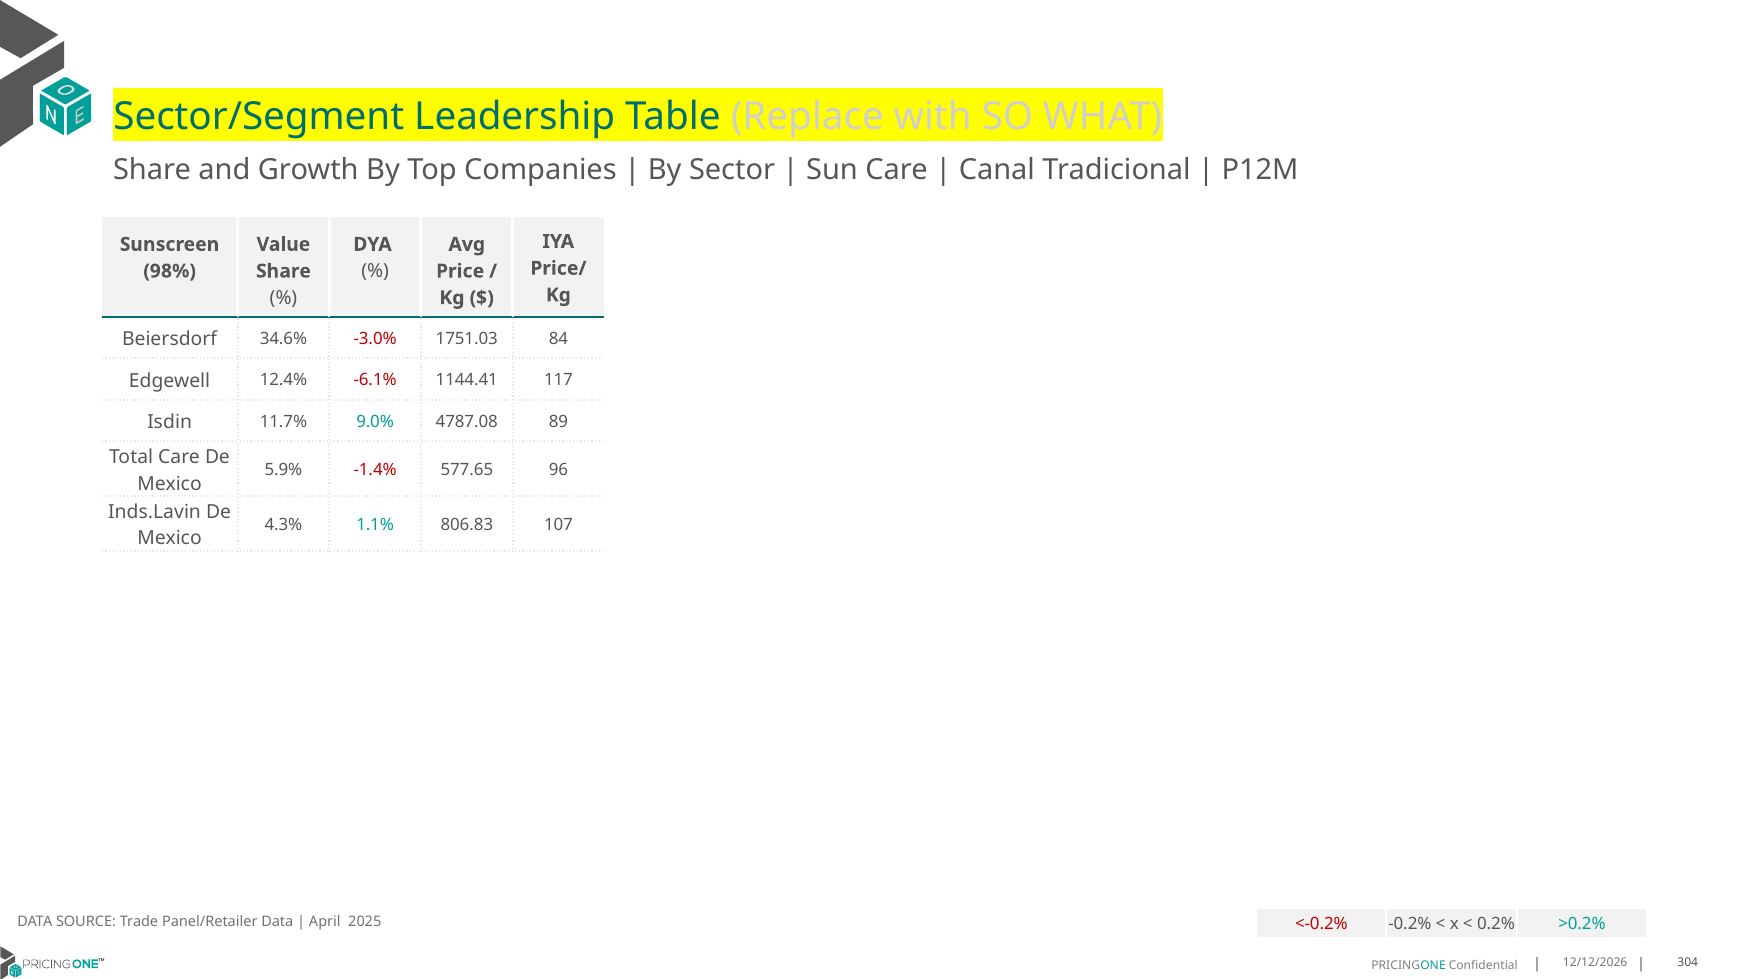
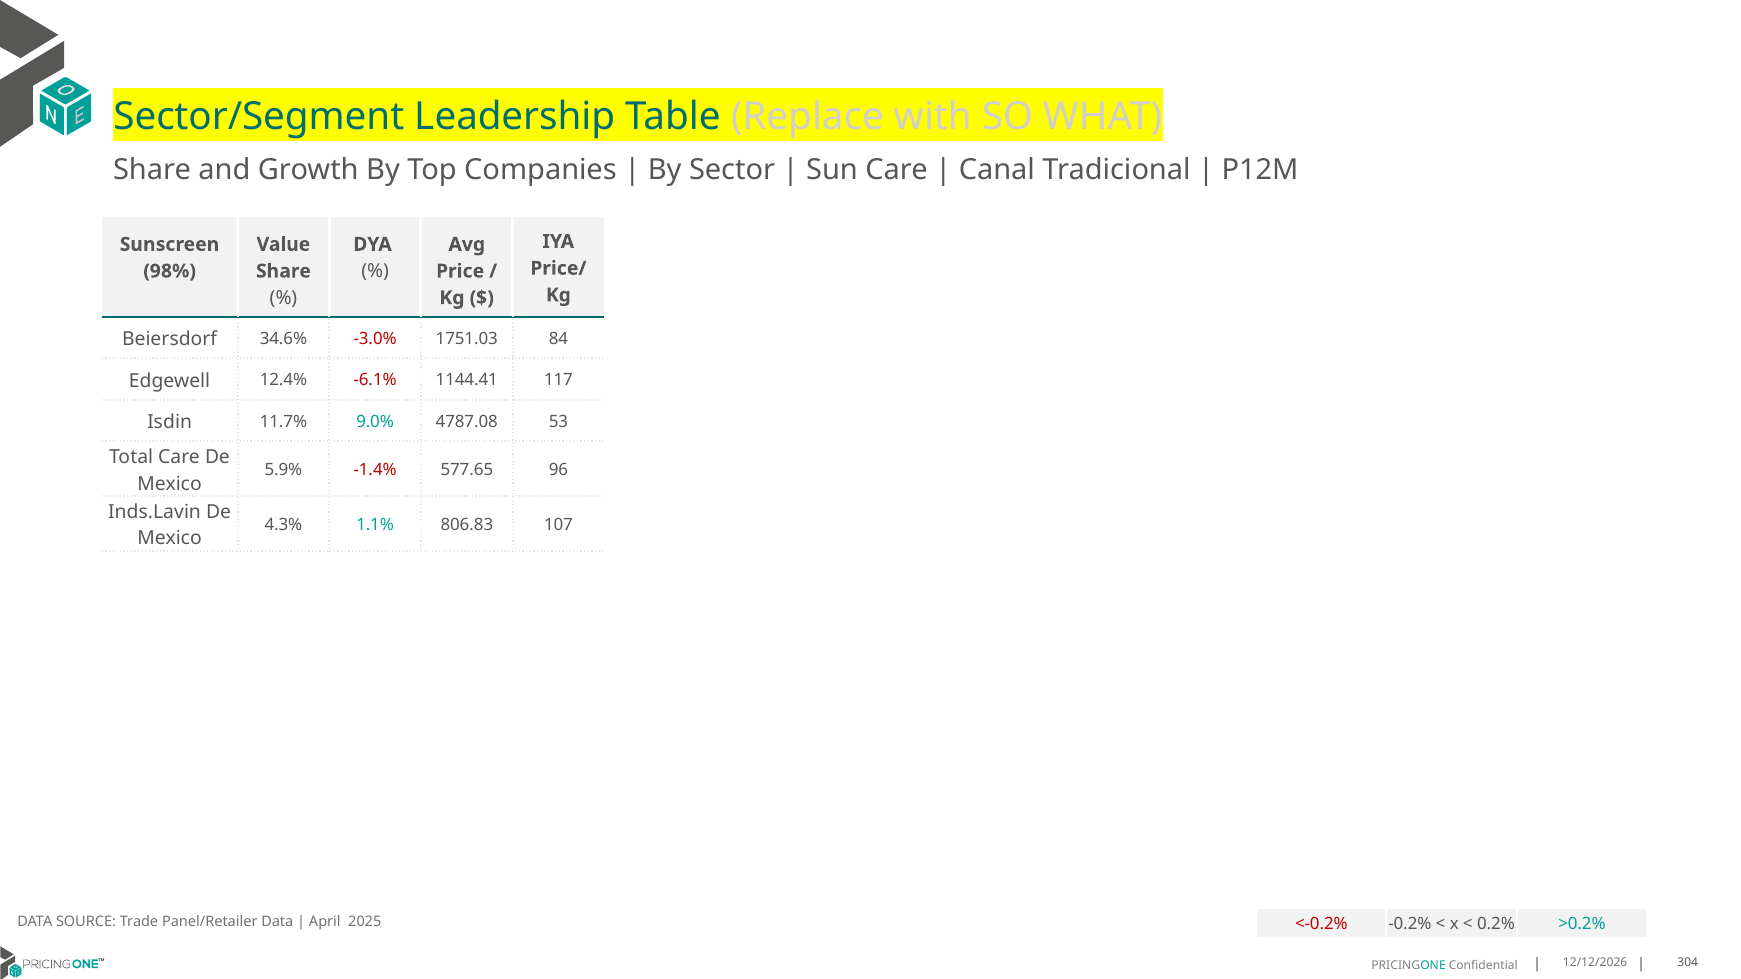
89: 89 -> 53
